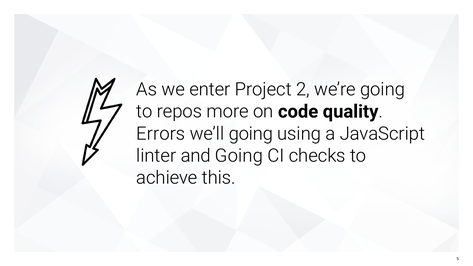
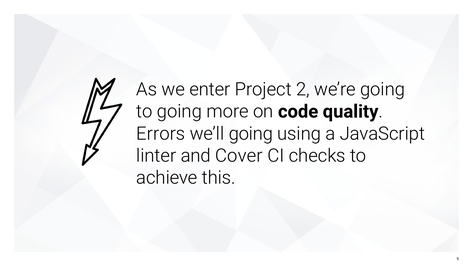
to repos: repos -> going
and Going: Going -> Cover
